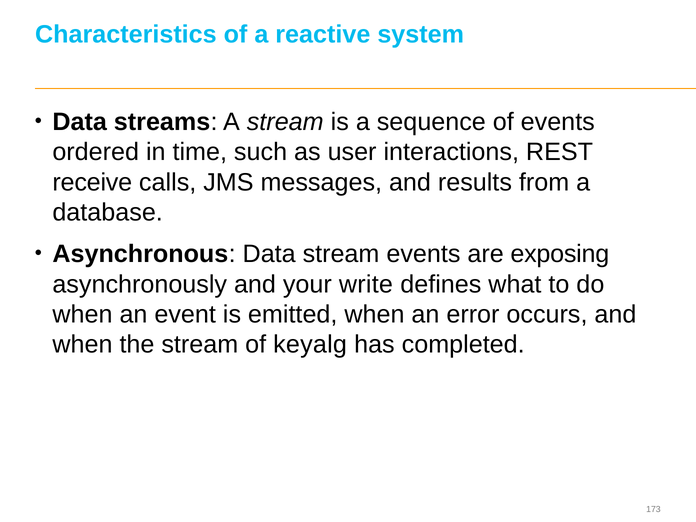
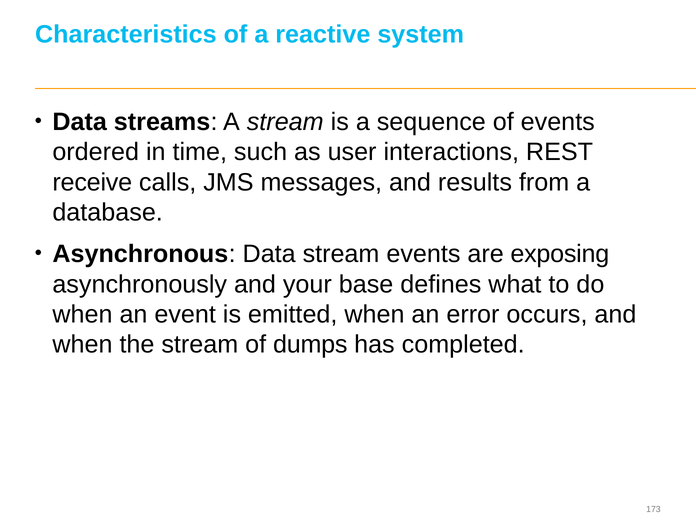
write: write -> base
keyalg: keyalg -> dumps
